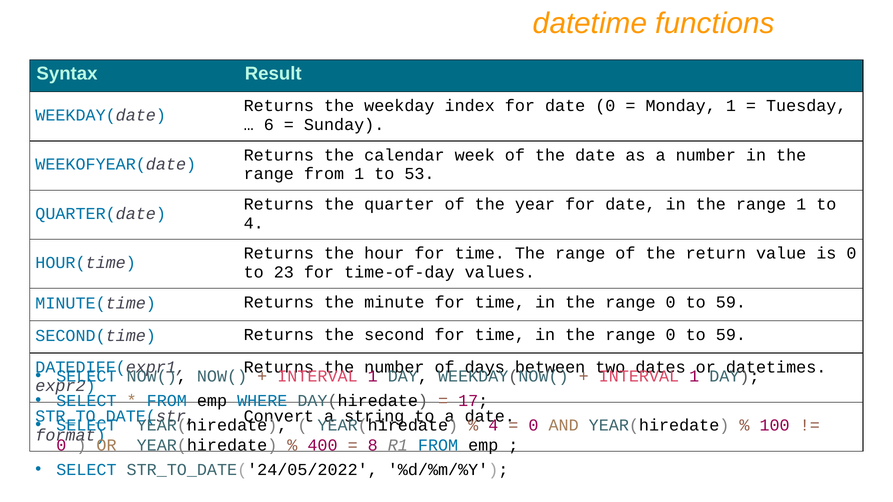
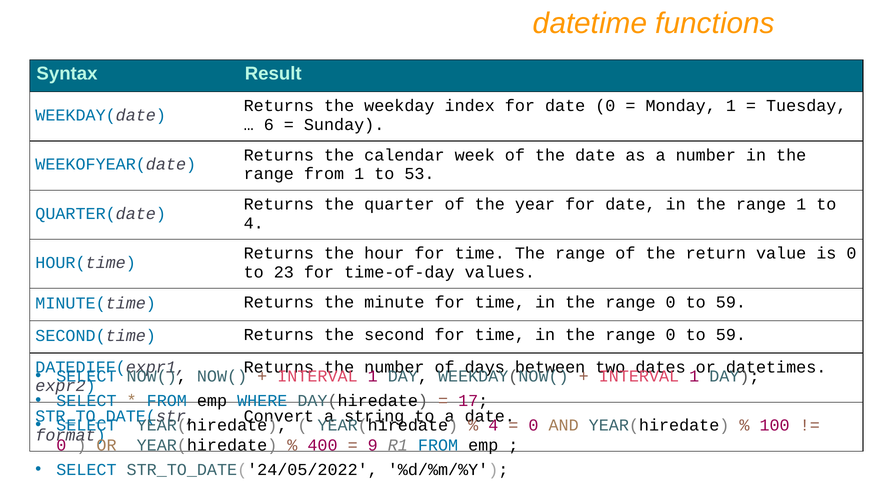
8: 8 -> 9
